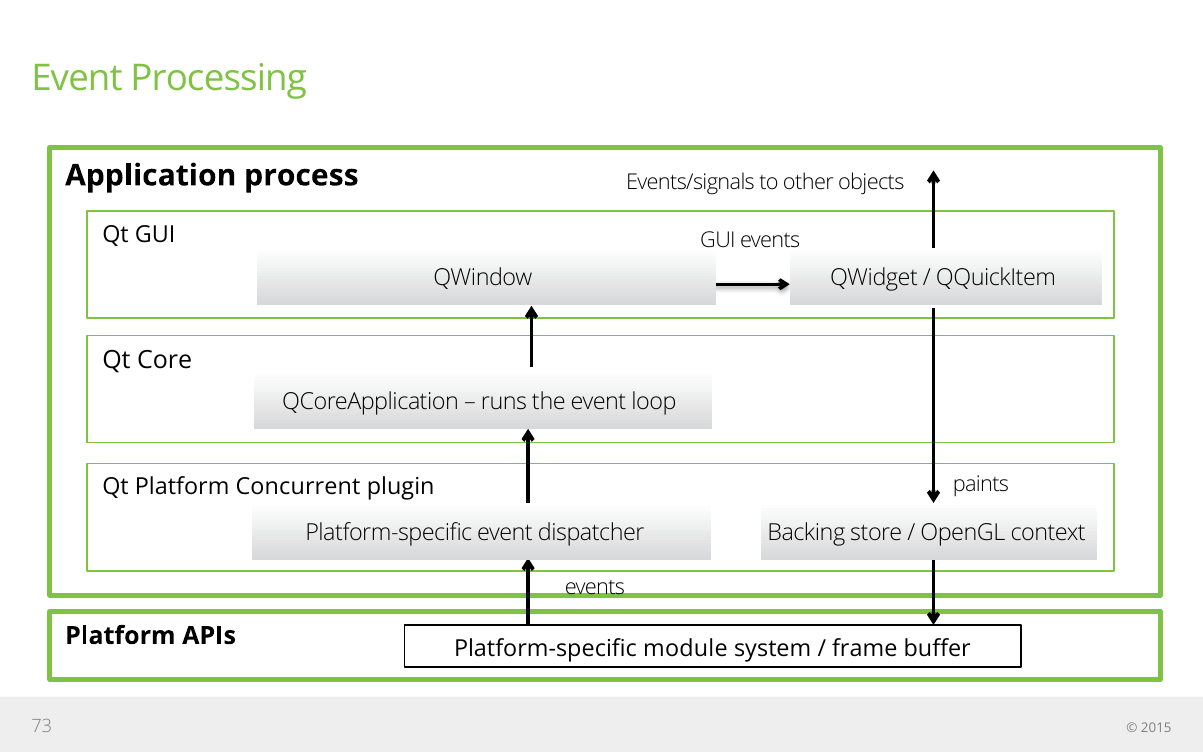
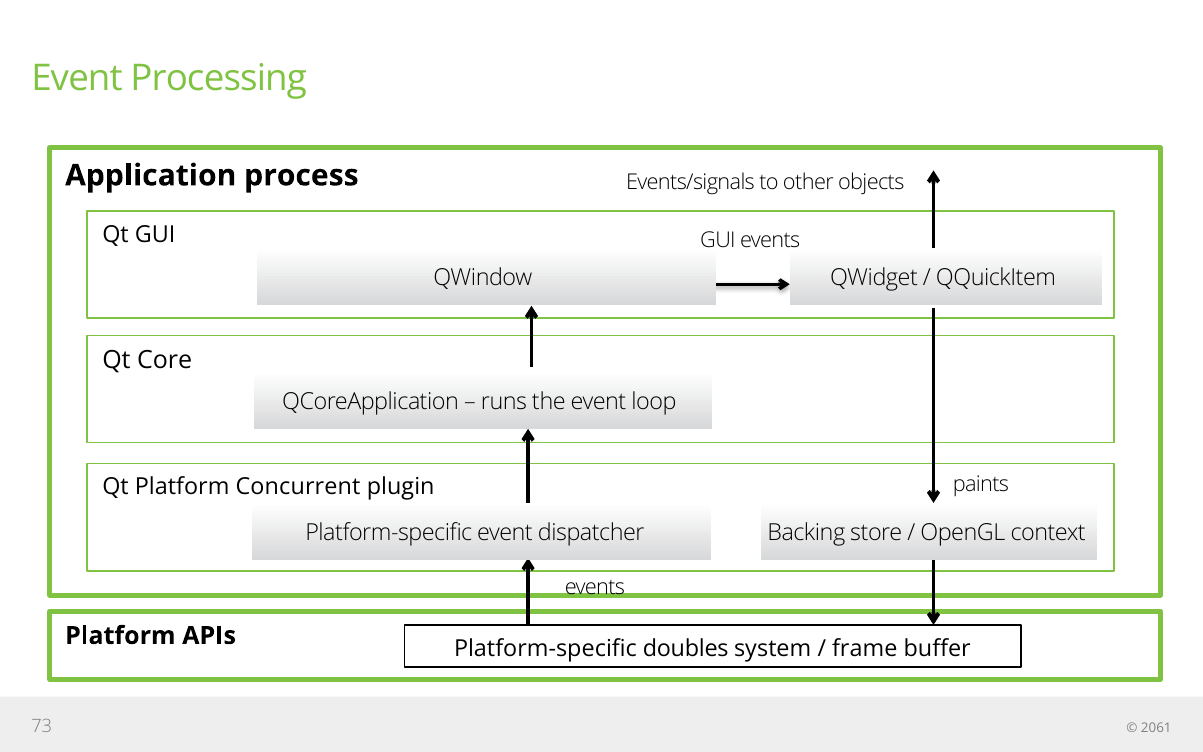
module: module -> doubles
2015: 2015 -> 2061
